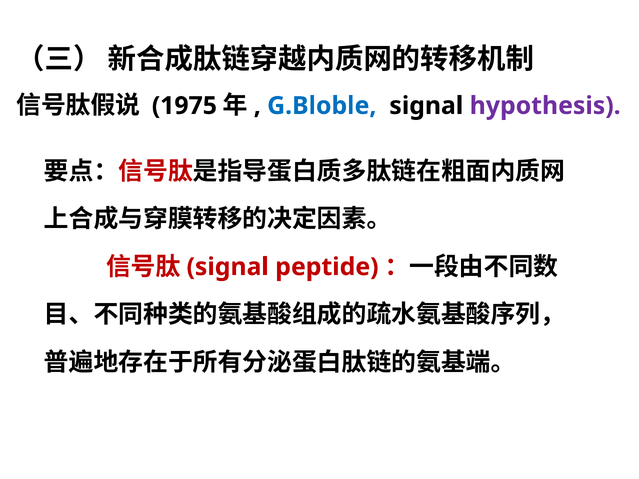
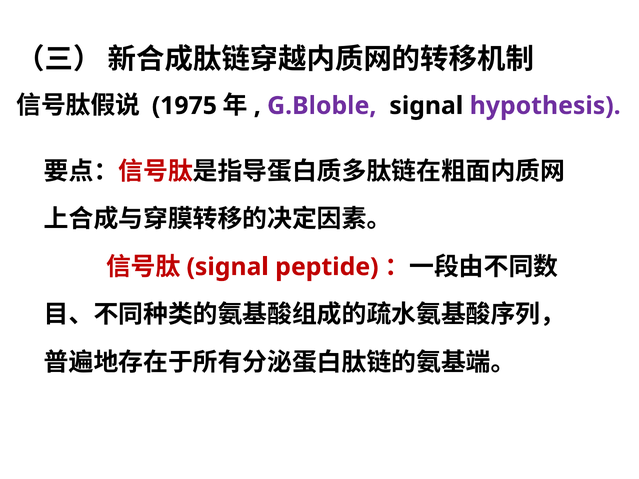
G.Bloble colour: blue -> purple
